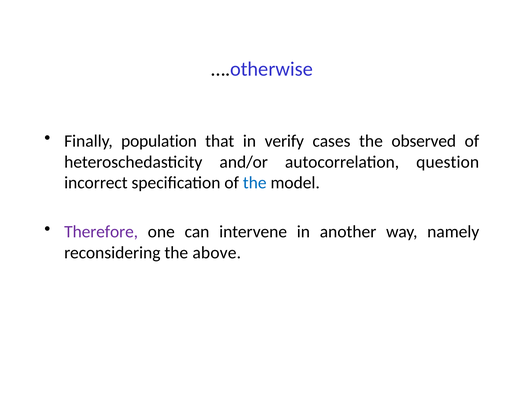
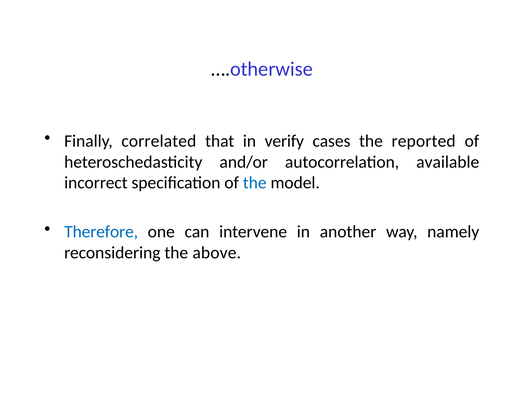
population: population -> correlated
observed: observed -> reported
question: question -> available
Therefore colour: purple -> blue
